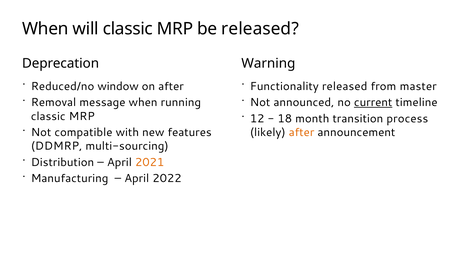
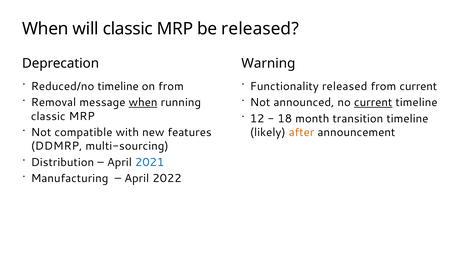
Reduced/no window: window -> timeline
on after: after -> from
from master: master -> current
when at (143, 102) underline: none -> present
transition process: process -> timeline
2021 colour: orange -> blue
